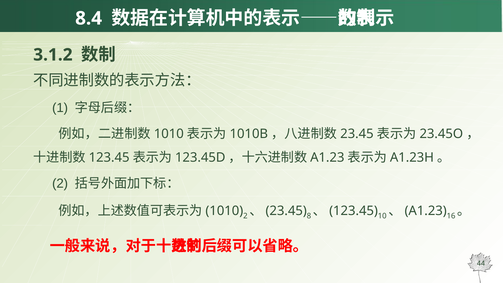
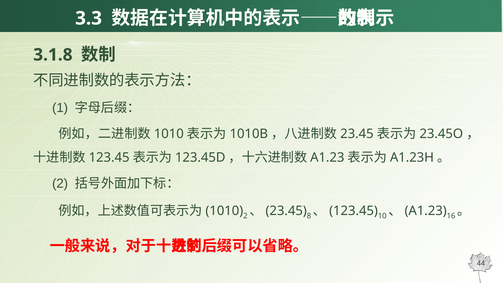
8.4: 8.4 -> 3.3
3.1.2: 3.1.2 -> 3.1.8
